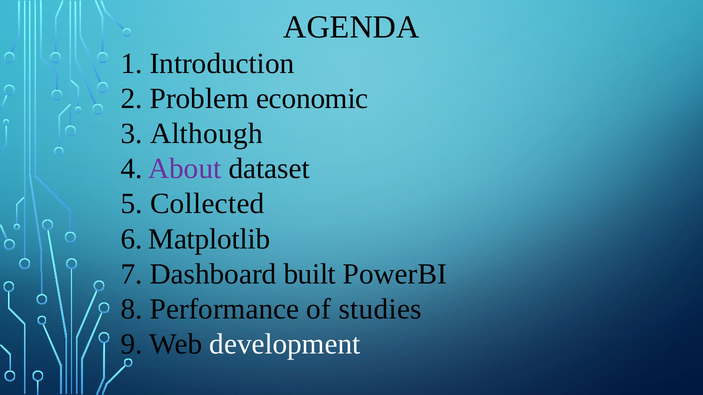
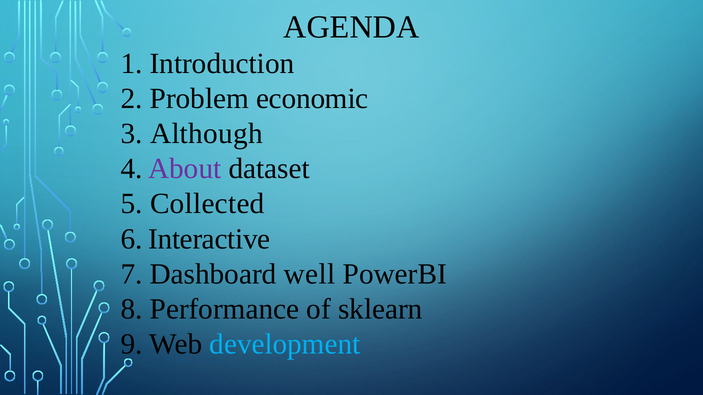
Matplotlib: Matplotlib -> Interactive
built: built -> well
studies: studies -> sklearn
development colour: white -> light blue
